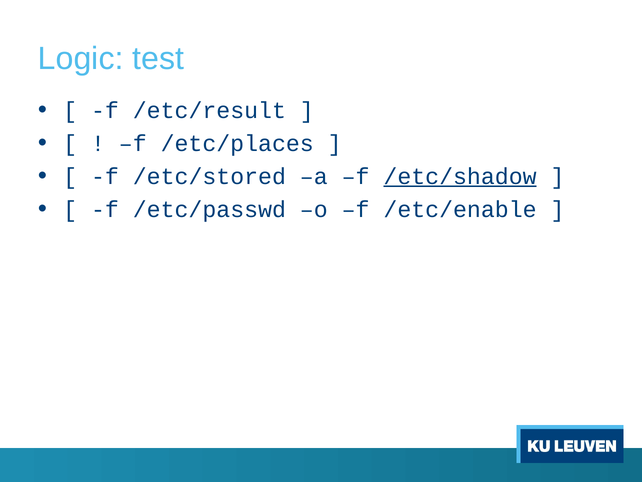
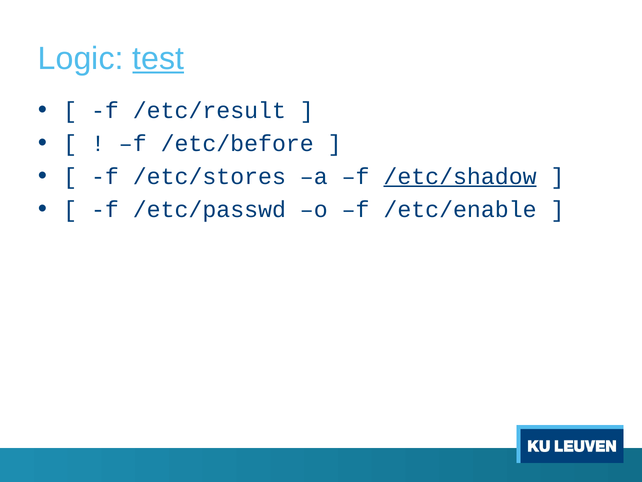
test underline: none -> present
/etc/places: /etc/places -> /etc/before
/etc/stored: /etc/stored -> /etc/stores
